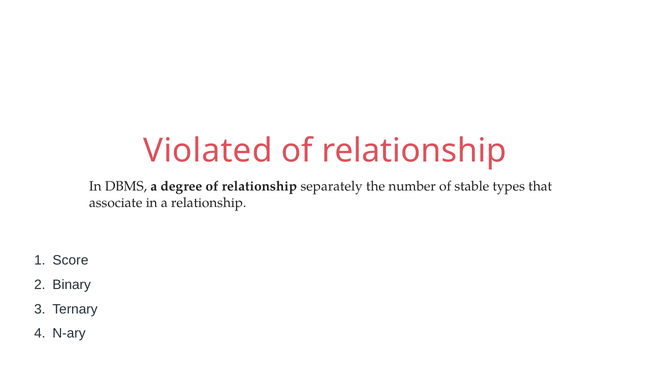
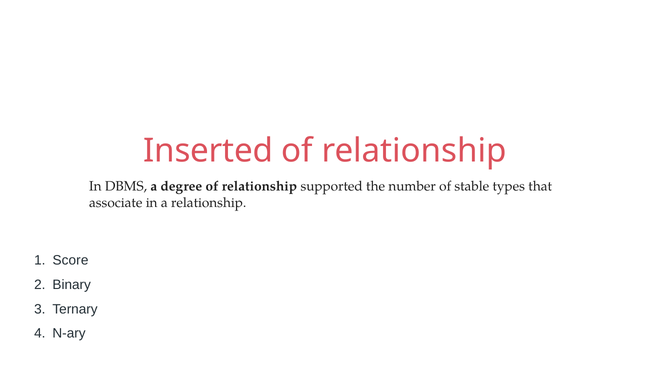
Violated: Violated -> Inserted
separately: separately -> supported
